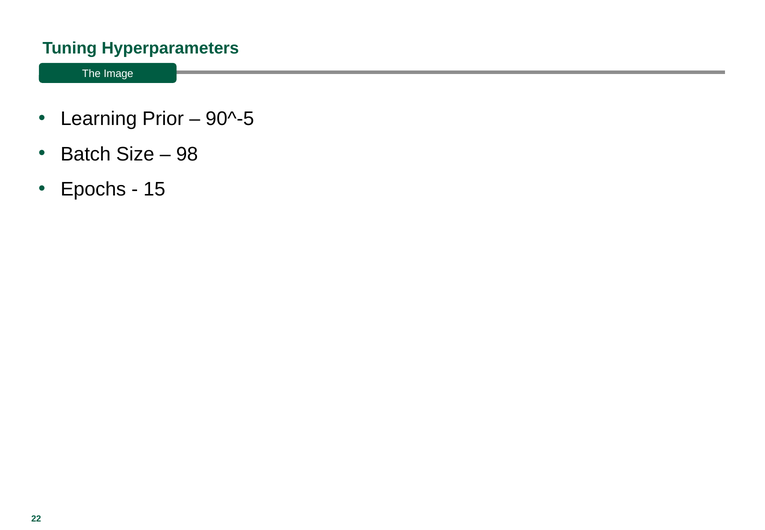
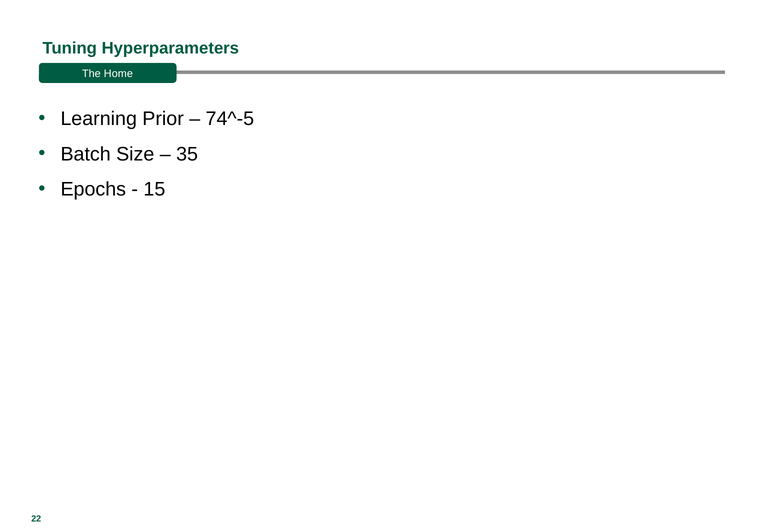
Image: Image -> Home
90^-5: 90^-5 -> 74^-5
98: 98 -> 35
